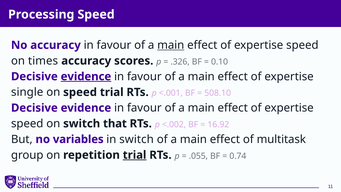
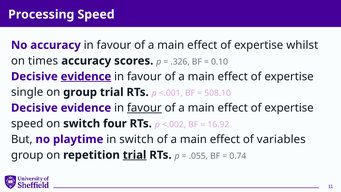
main at (171, 45) underline: present -> none
speed at (302, 45): speed -> whilst
on speed: speed -> group
favour at (144, 108) underline: none -> present
that: that -> four
variables: variables -> playtime
multitask: multitask -> variables
